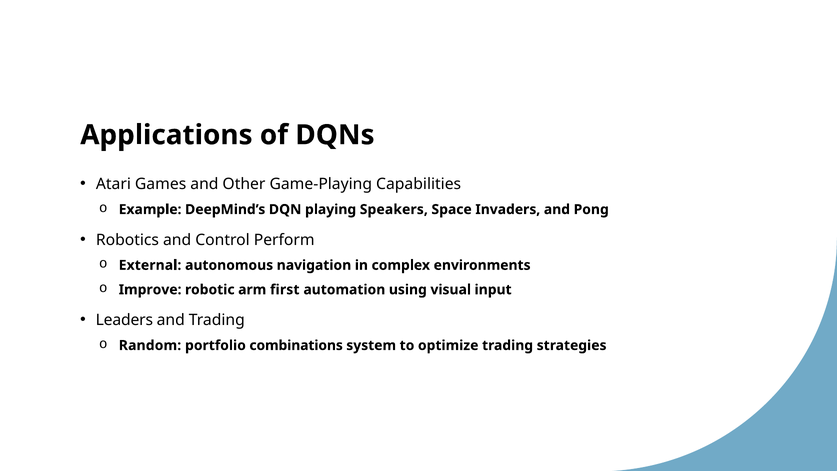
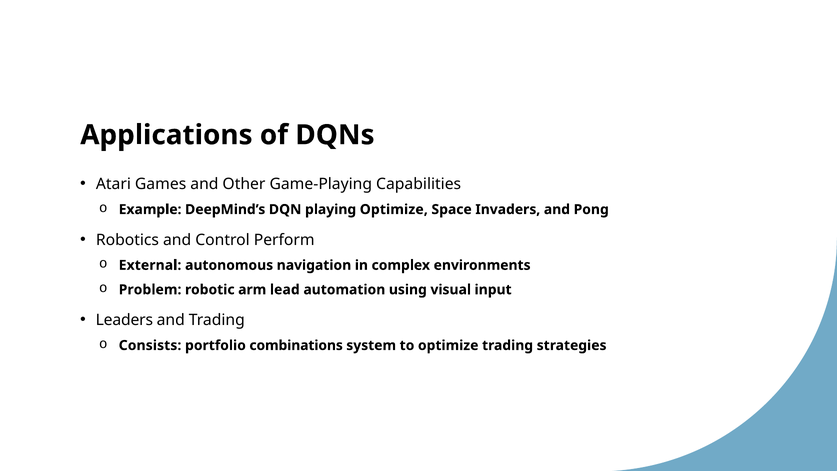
playing Speakers: Speakers -> Optimize
Improve: Improve -> Problem
first: first -> lead
Random: Random -> Consists
